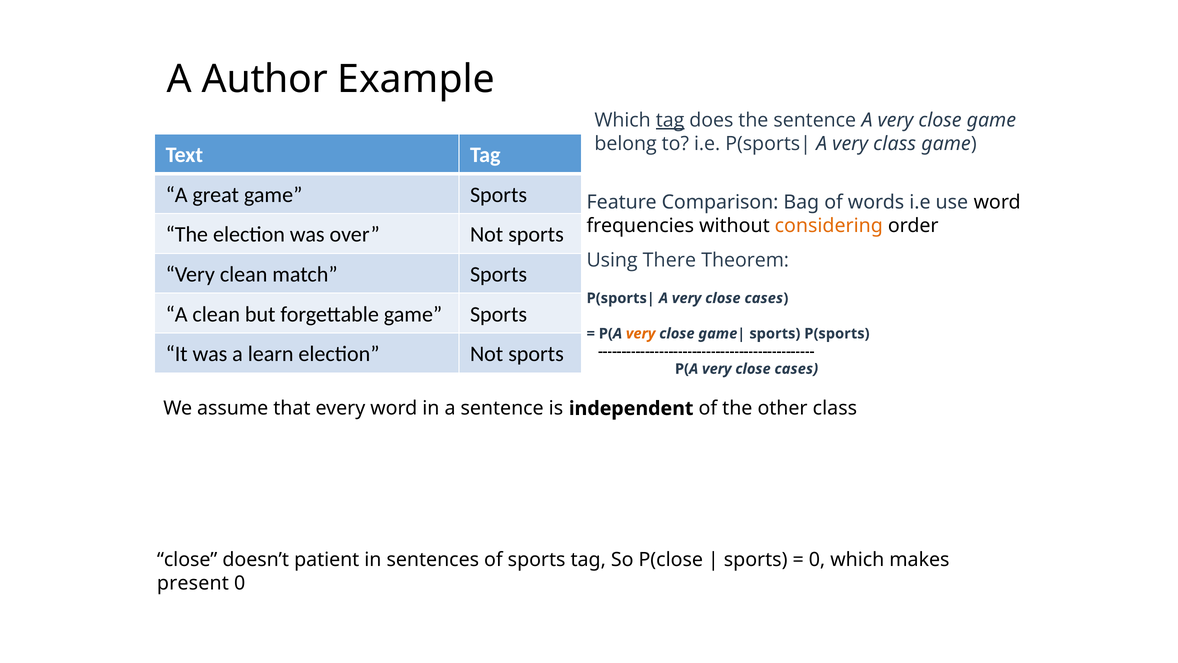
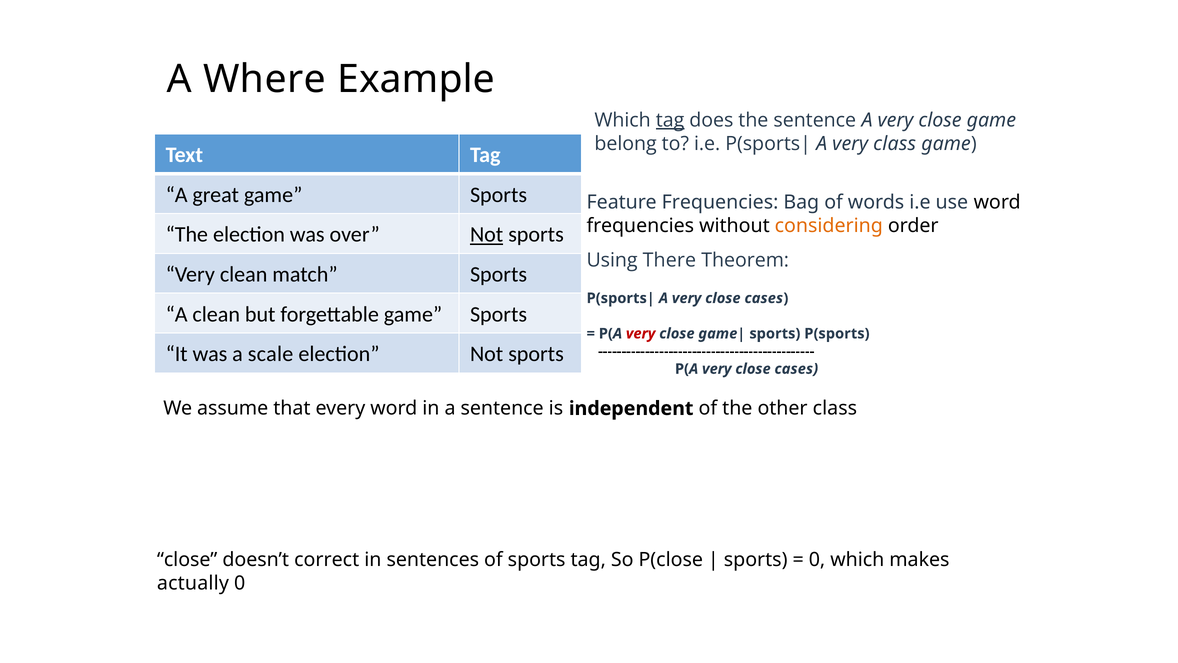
Author: Author -> Where
Feature Comparison: Comparison -> Frequencies
Not at (487, 234) underline: none -> present
very at (641, 333) colour: orange -> red
learn: learn -> scale
patient: patient -> correct
present: present -> actually
